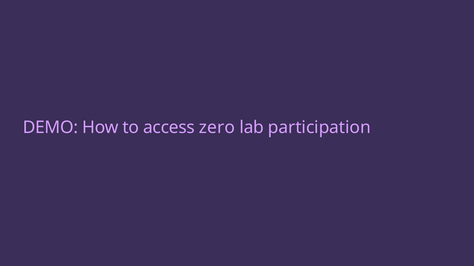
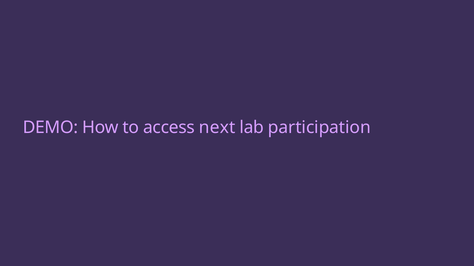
zero: zero -> next
